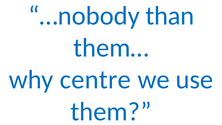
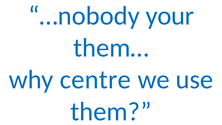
than: than -> your
